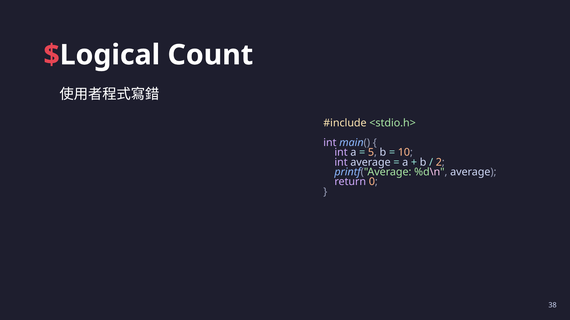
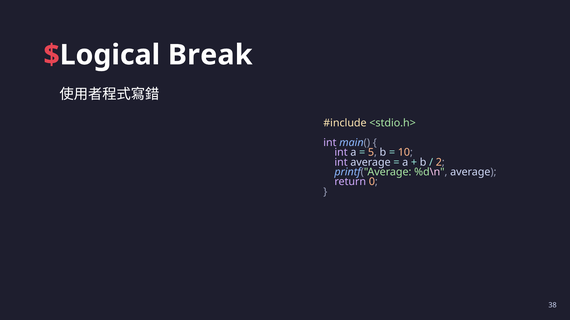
Count: Count -> Break
